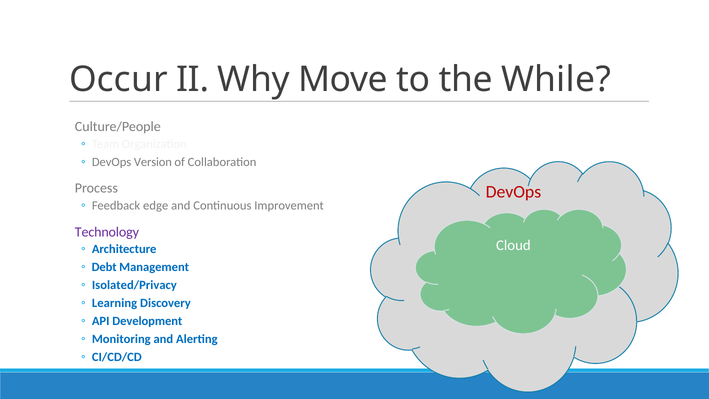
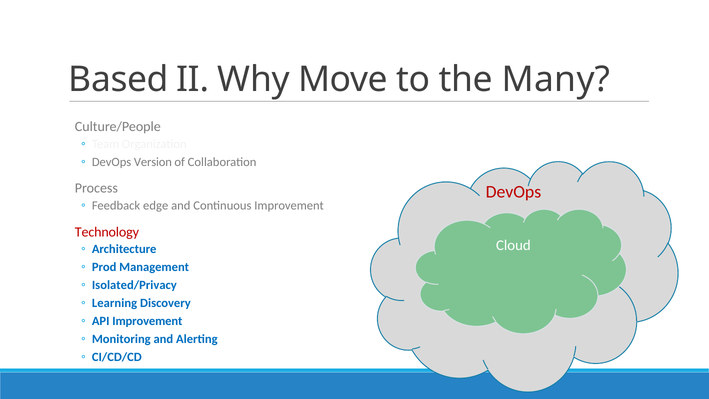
Occur: Occur -> Based
While: While -> Many
Technology colour: purple -> red
Debt: Debt -> Prod
API Development: Development -> Improvement
